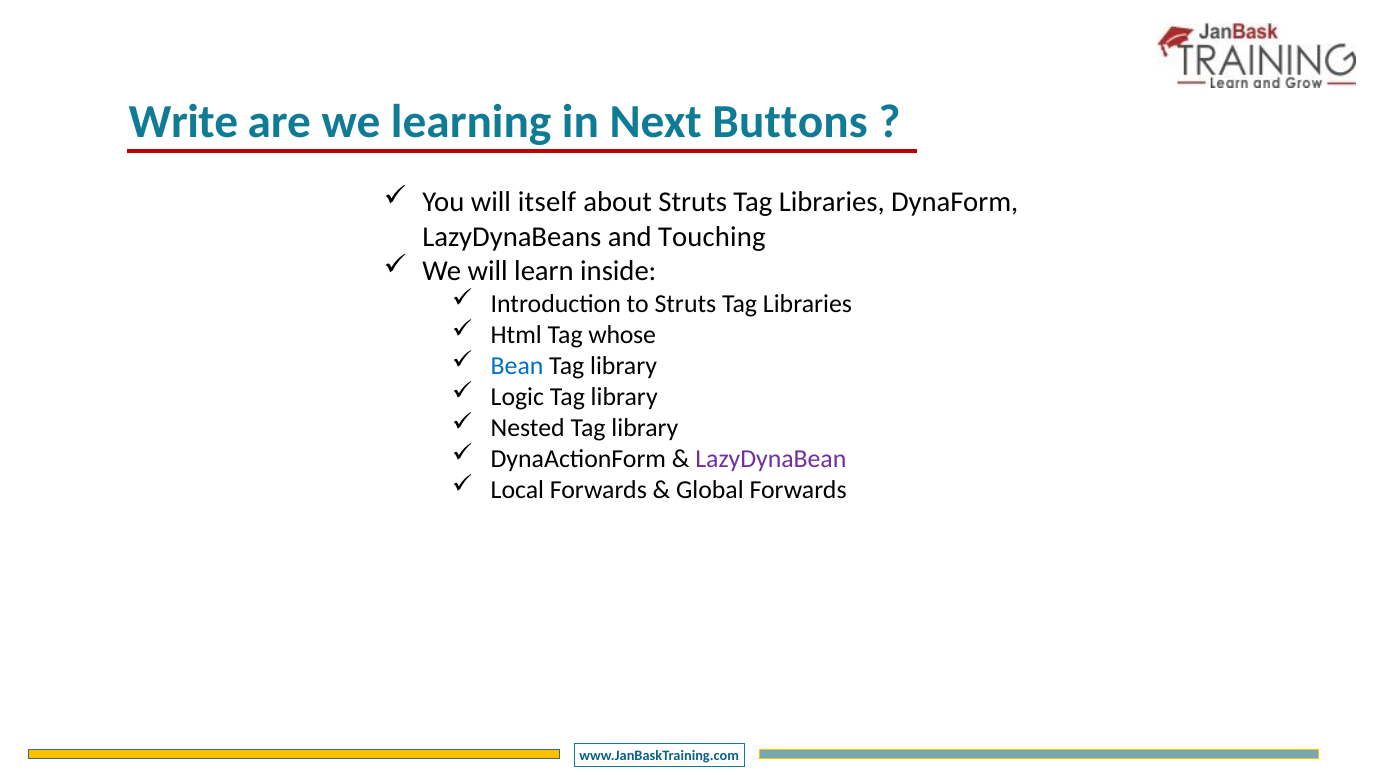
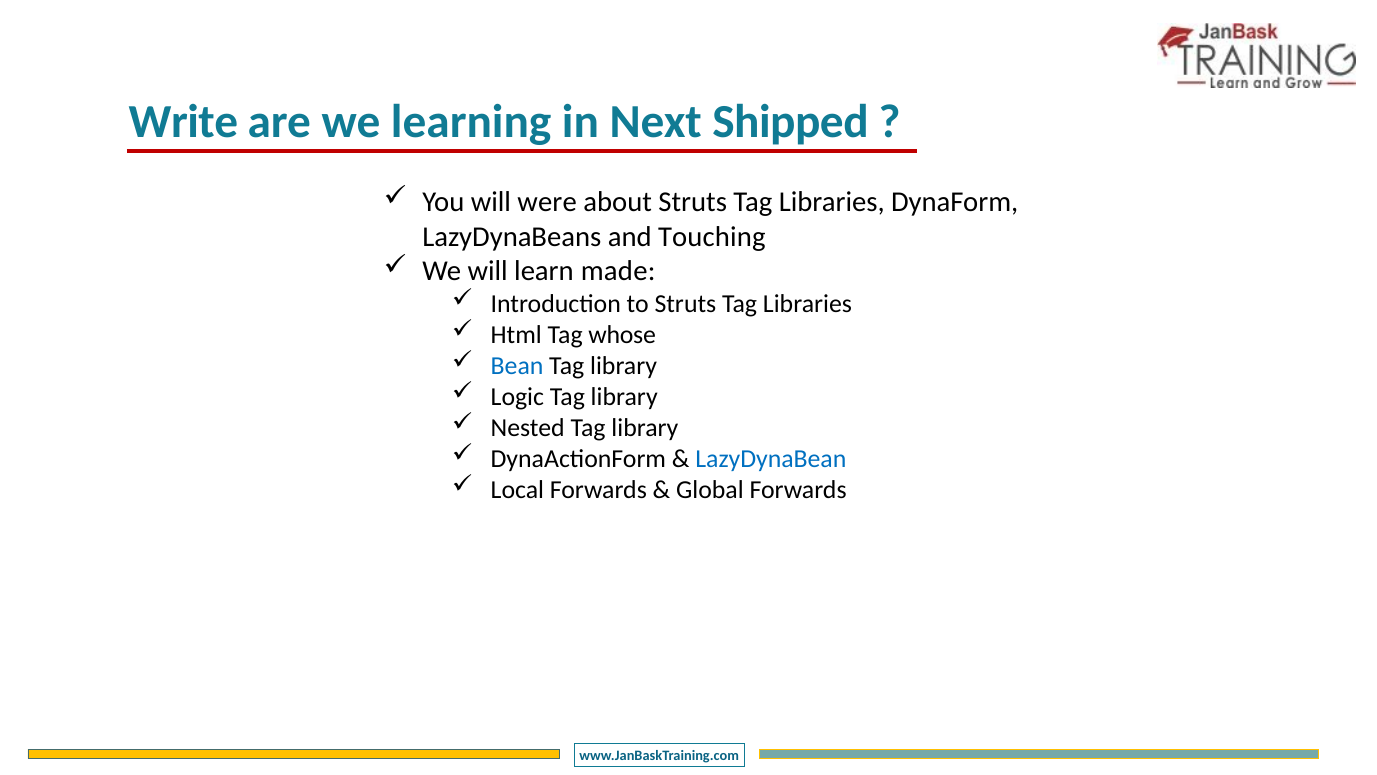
Buttons: Buttons -> Shipped
itself: itself -> were
inside: inside -> made
LazyDynaBean colour: purple -> blue
